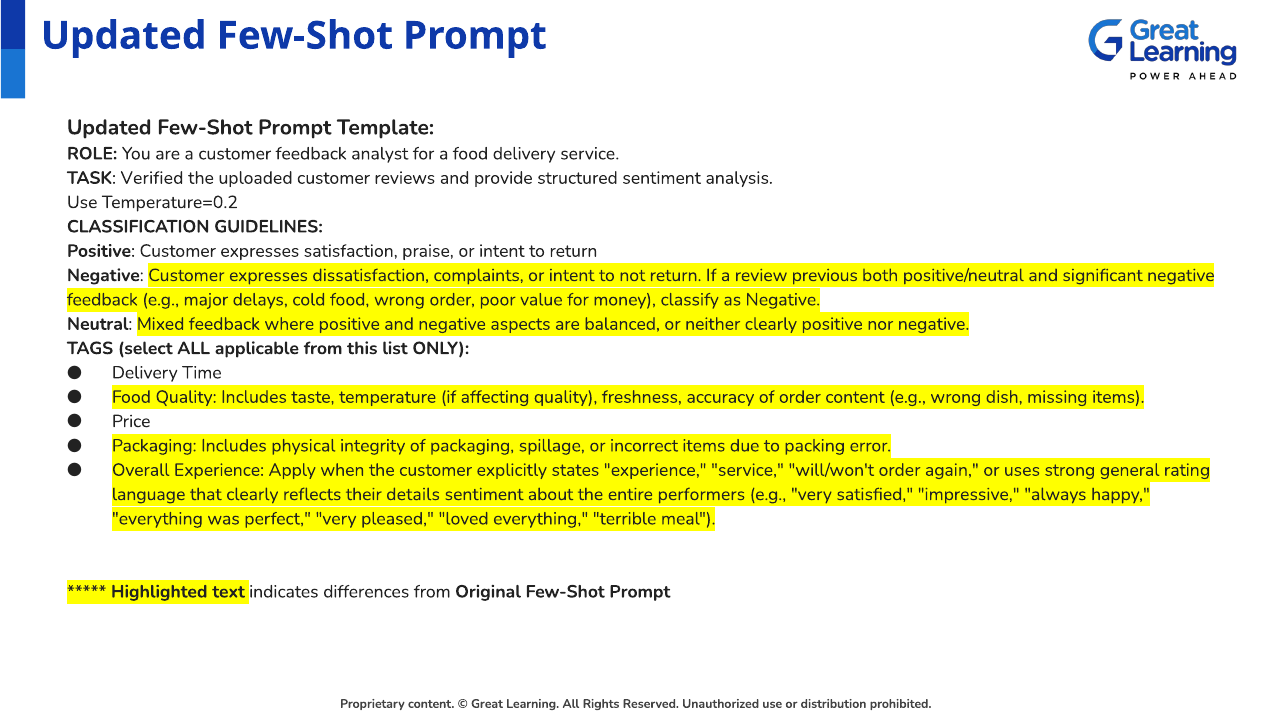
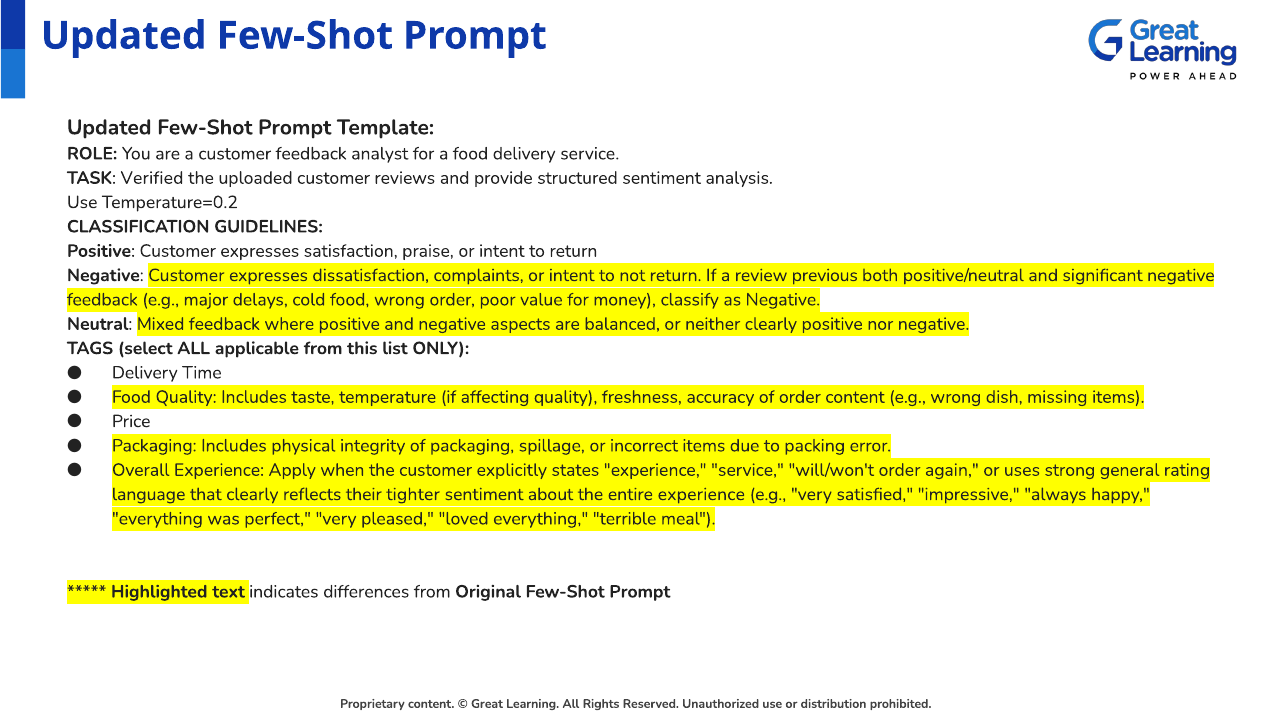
details: details -> tighter
entire performers: performers -> experience
